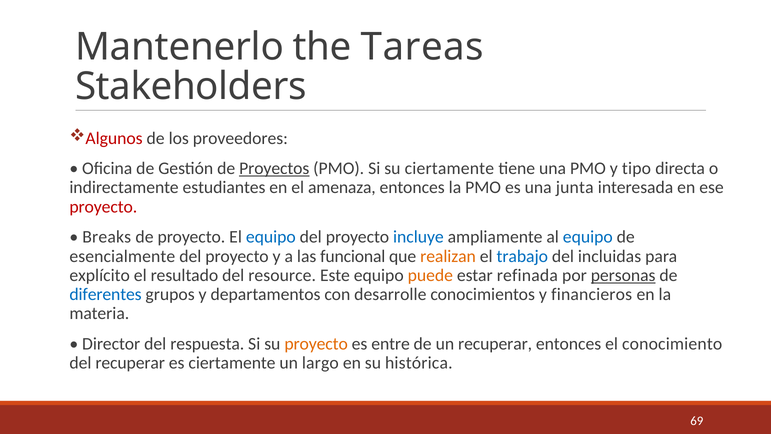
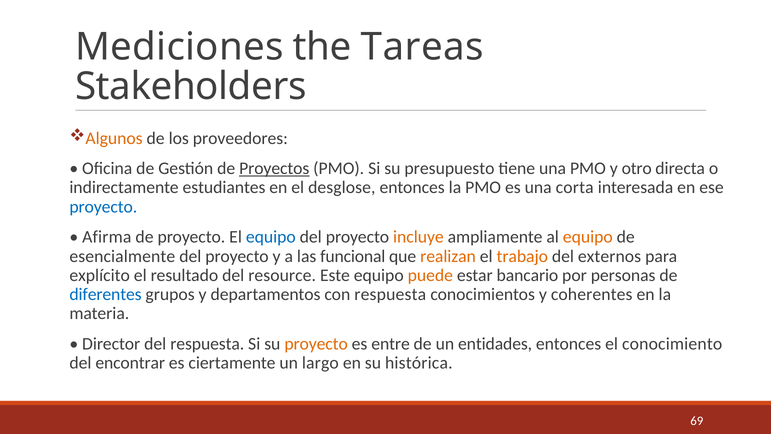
Mantenerlo: Mantenerlo -> Mediciones
Algunos colour: red -> orange
su ciertamente: ciertamente -> presupuesto
tipo: tipo -> otro
amenaza: amenaza -> desglose
junta: junta -> corta
proyecto at (103, 207) colour: red -> blue
Breaks: Breaks -> Afirma
incluye colour: blue -> orange
equipo at (588, 237) colour: blue -> orange
trabajo colour: blue -> orange
incluidas: incluidas -> externos
refinada: refinada -> bancario
personas underline: present -> none
con desarrolle: desarrolle -> respuesta
financieros: financieros -> coherentes
un recuperar: recuperar -> entidades
del recuperar: recuperar -> encontrar
